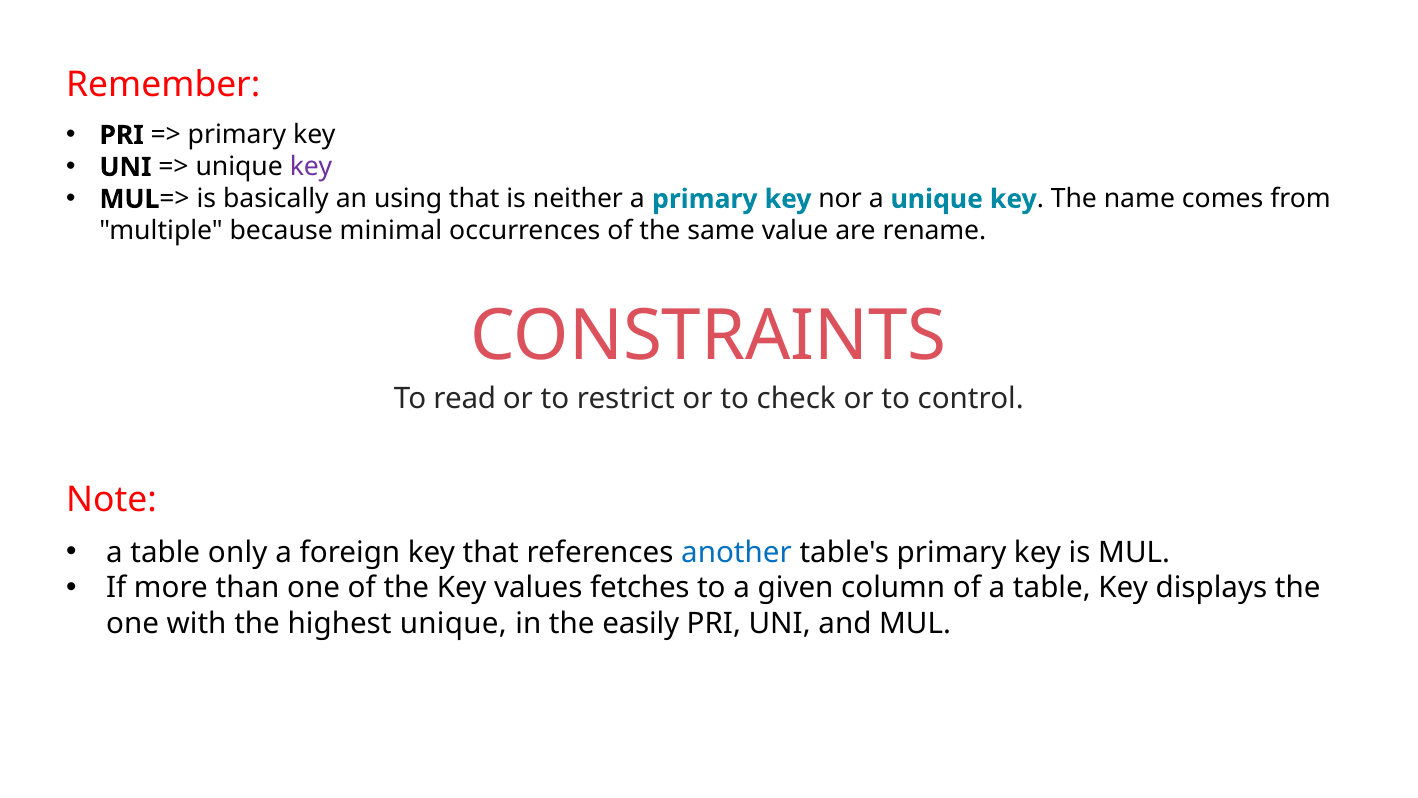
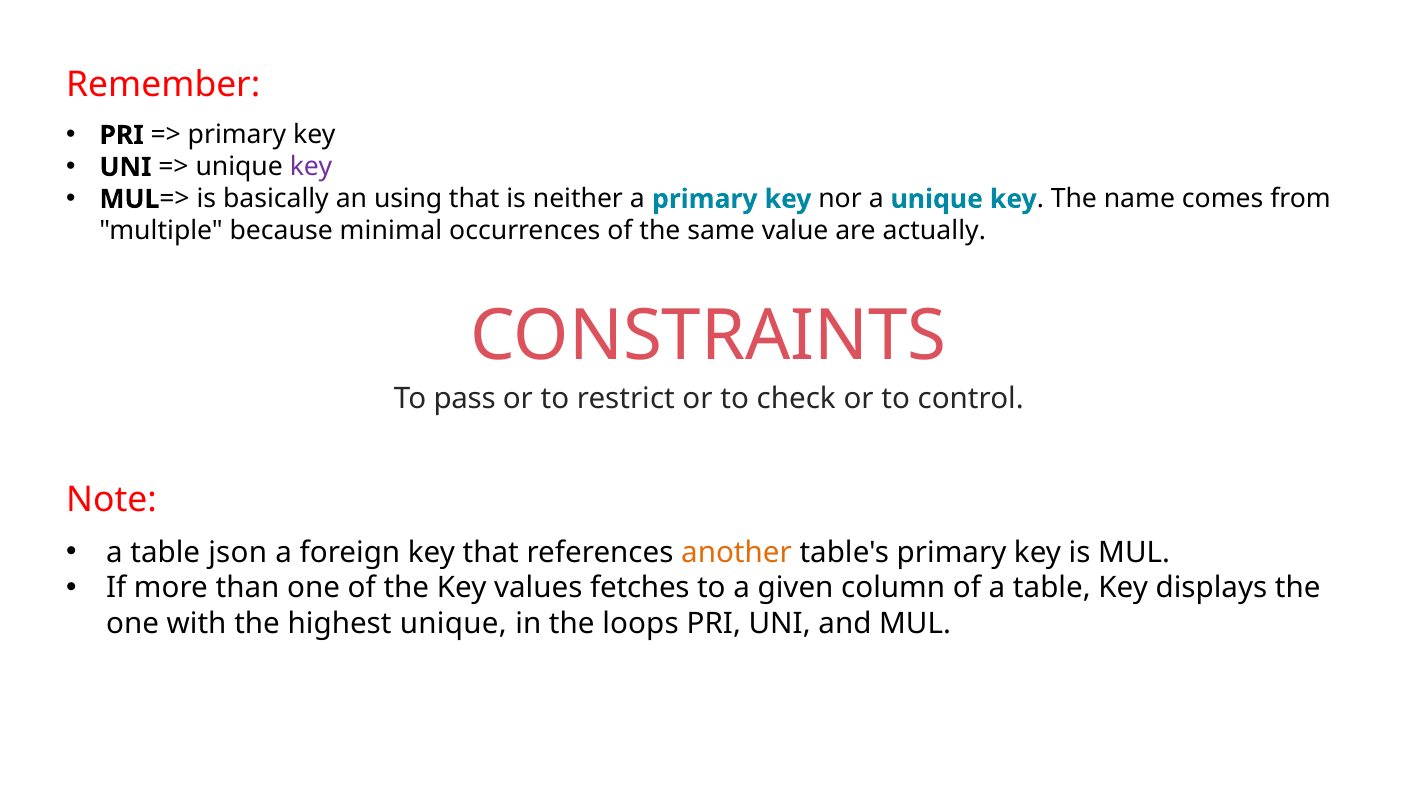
rename: rename -> actually
read: read -> pass
only: only -> json
another colour: blue -> orange
easily: easily -> loops
